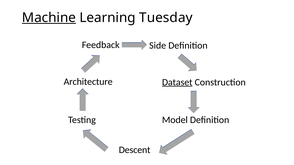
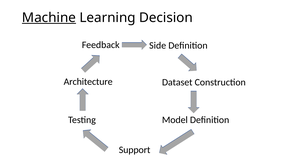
Tuesday: Tuesday -> Decision
Dataset underline: present -> none
Descent: Descent -> Support
